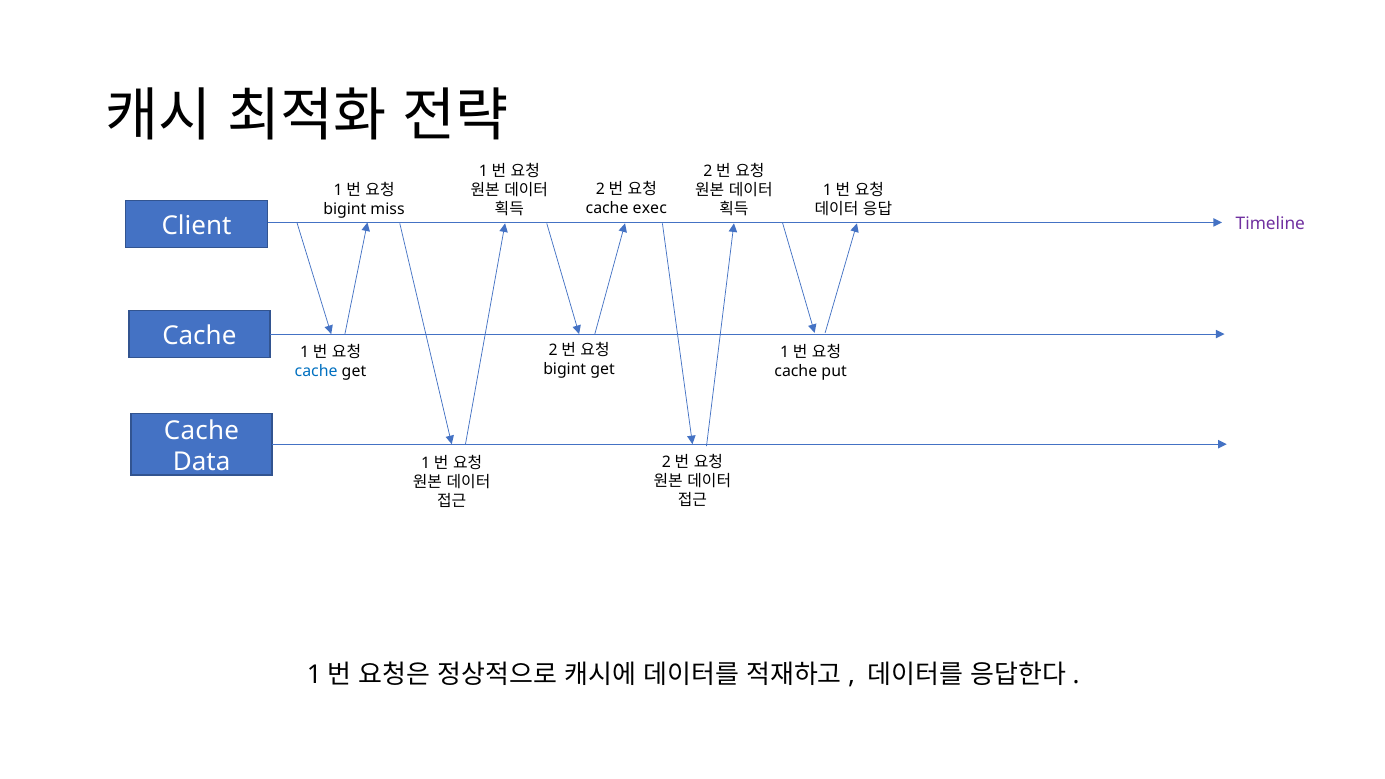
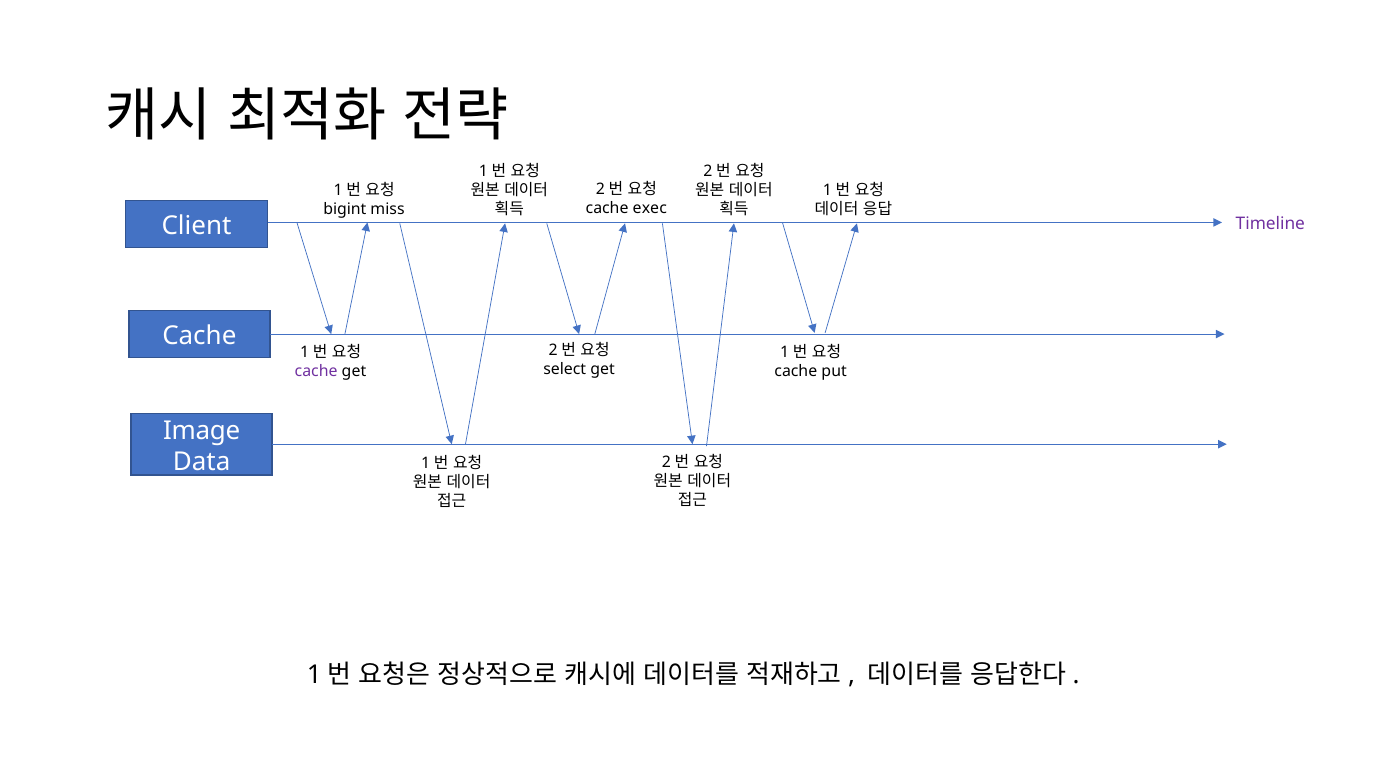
bigint at (565, 370): bigint -> select
cache at (316, 372) colour: blue -> purple
Cache at (201, 430): Cache -> Image
